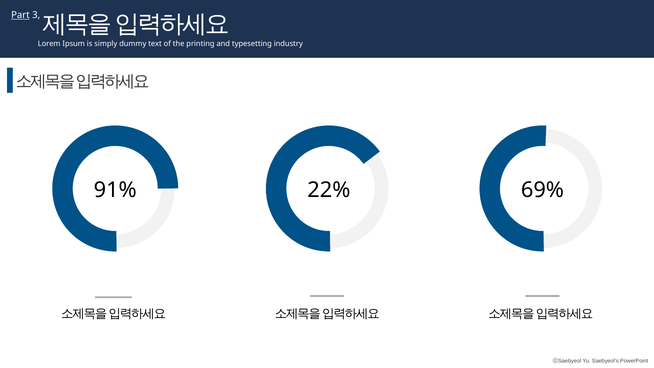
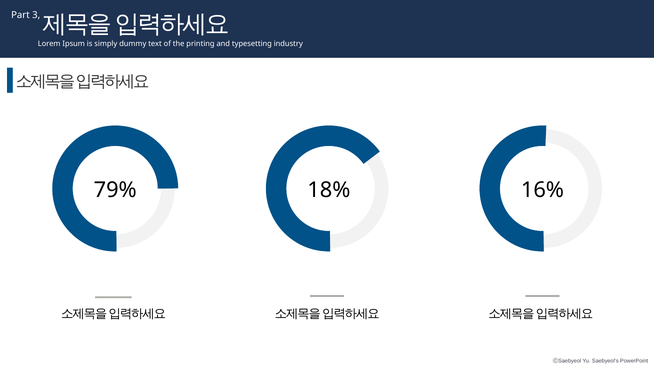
Part underline: present -> none
91%: 91% -> 79%
22%: 22% -> 18%
69%: 69% -> 16%
